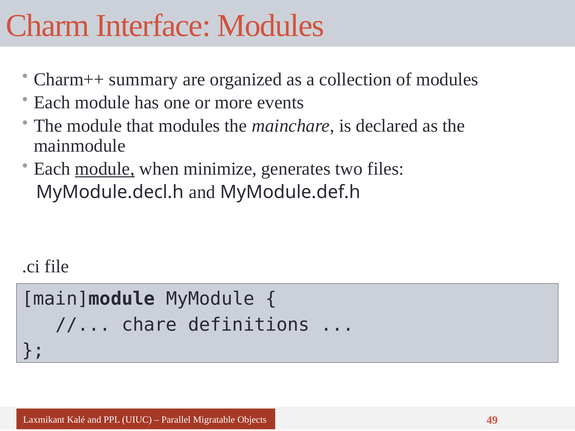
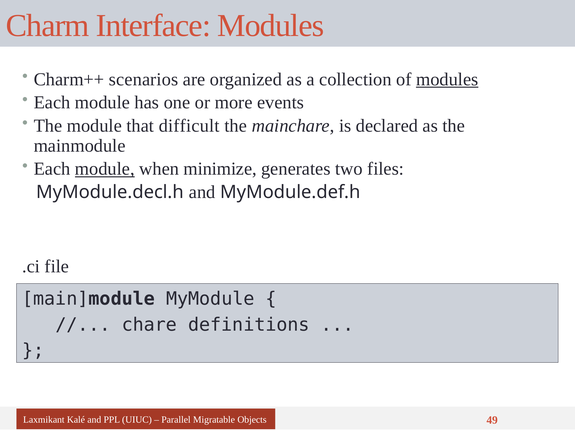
summary: summary -> scenarios
modules at (447, 79) underline: none -> present
that modules: modules -> difficult
